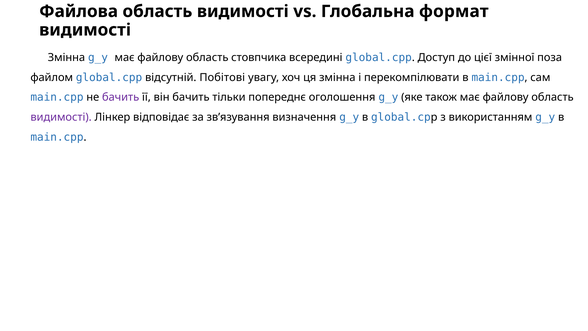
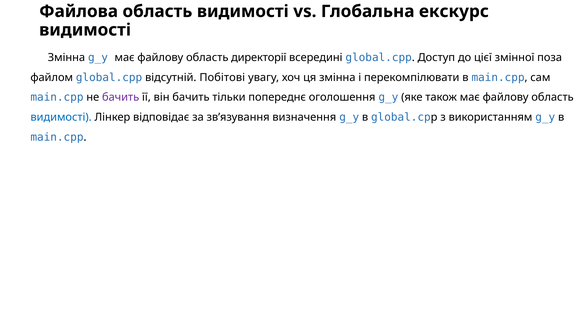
формат: формат -> екскурс
стовпчика: стовпчика -> директорії
видимості at (61, 117) colour: purple -> blue
